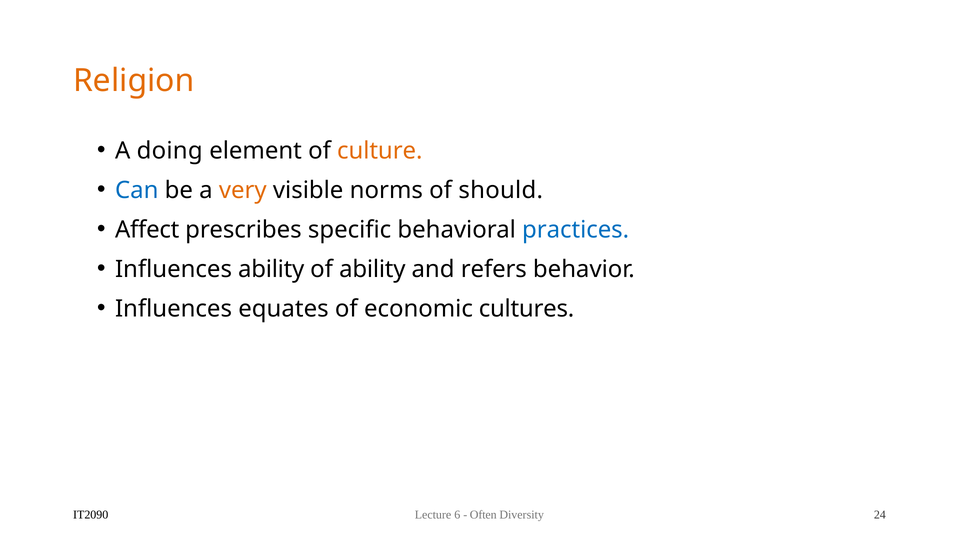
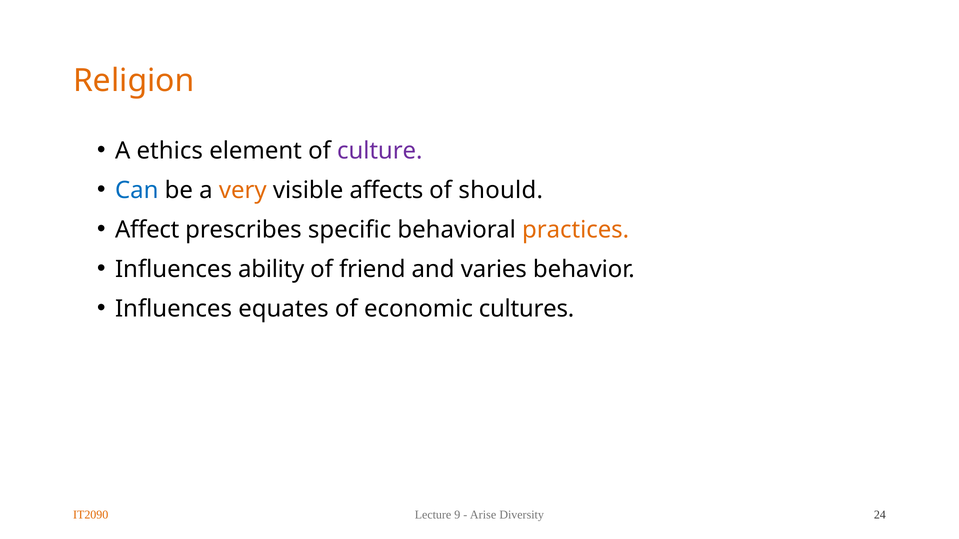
doing: doing -> ethics
culture colour: orange -> purple
norms: norms -> affects
practices colour: blue -> orange
of ability: ability -> friend
refers: refers -> varies
IT2090 colour: black -> orange
6: 6 -> 9
Often: Often -> Arise
